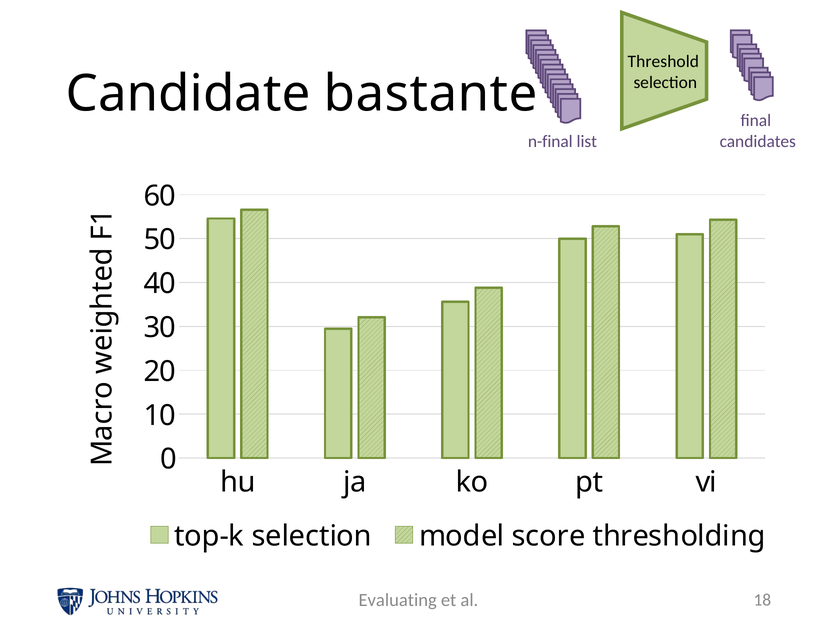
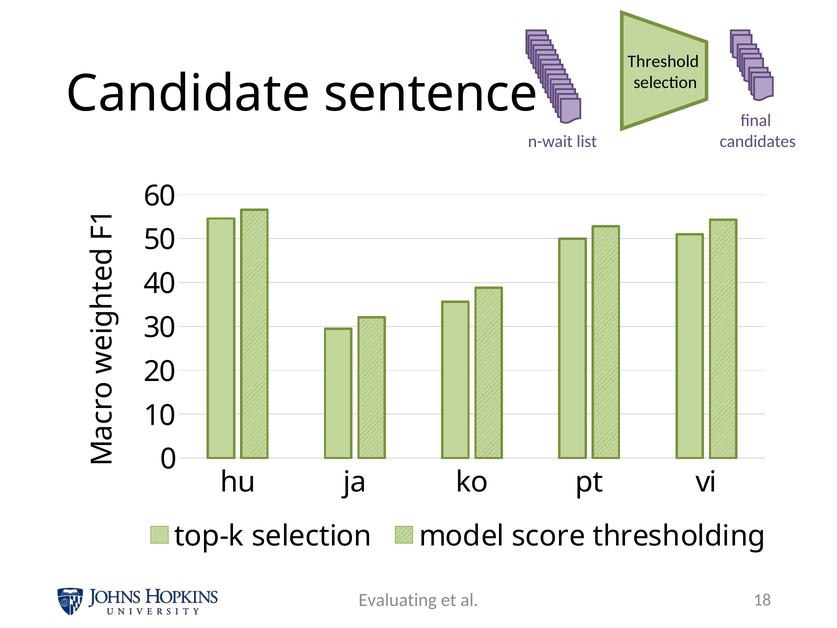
bastante: bastante -> sentence
n-final: n-final -> n-wait
